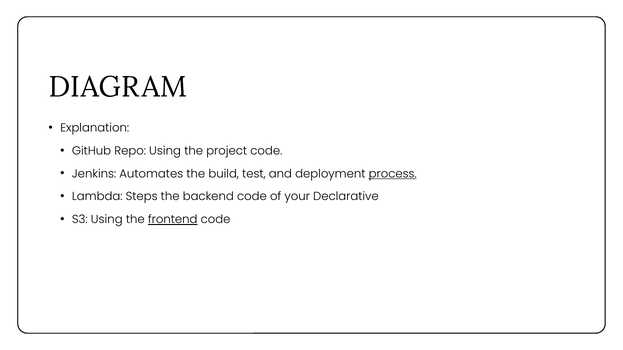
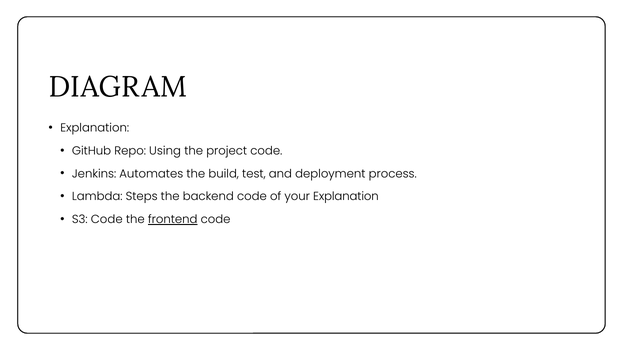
process underline: present -> none
your Declarative: Declarative -> Explanation
S3 Using: Using -> Code
